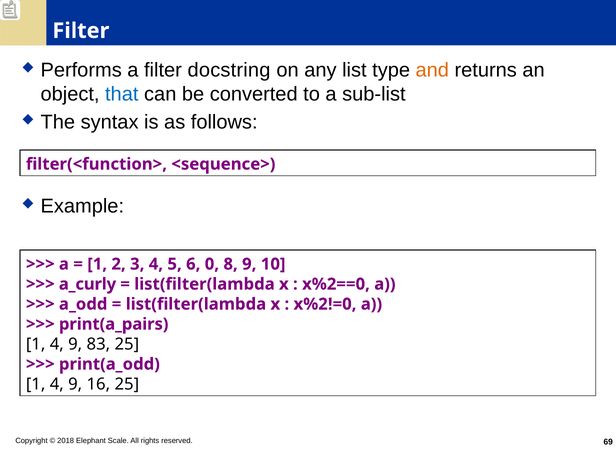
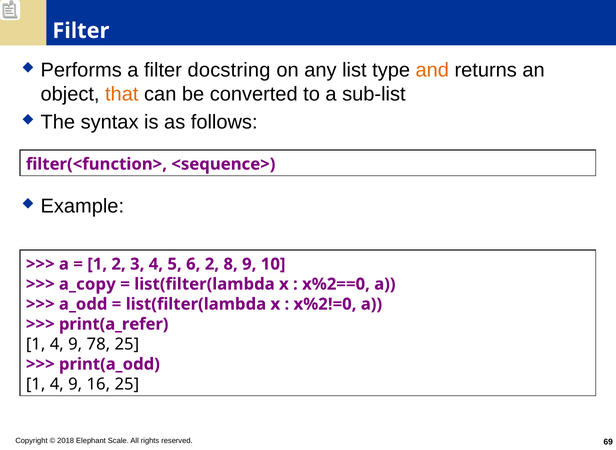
that colour: blue -> orange
6 0: 0 -> 2
a_curly: a_curly -> a_copy
print(a_pairs: print(a_pairs -> print(a_refer
83: 83 -> 78
